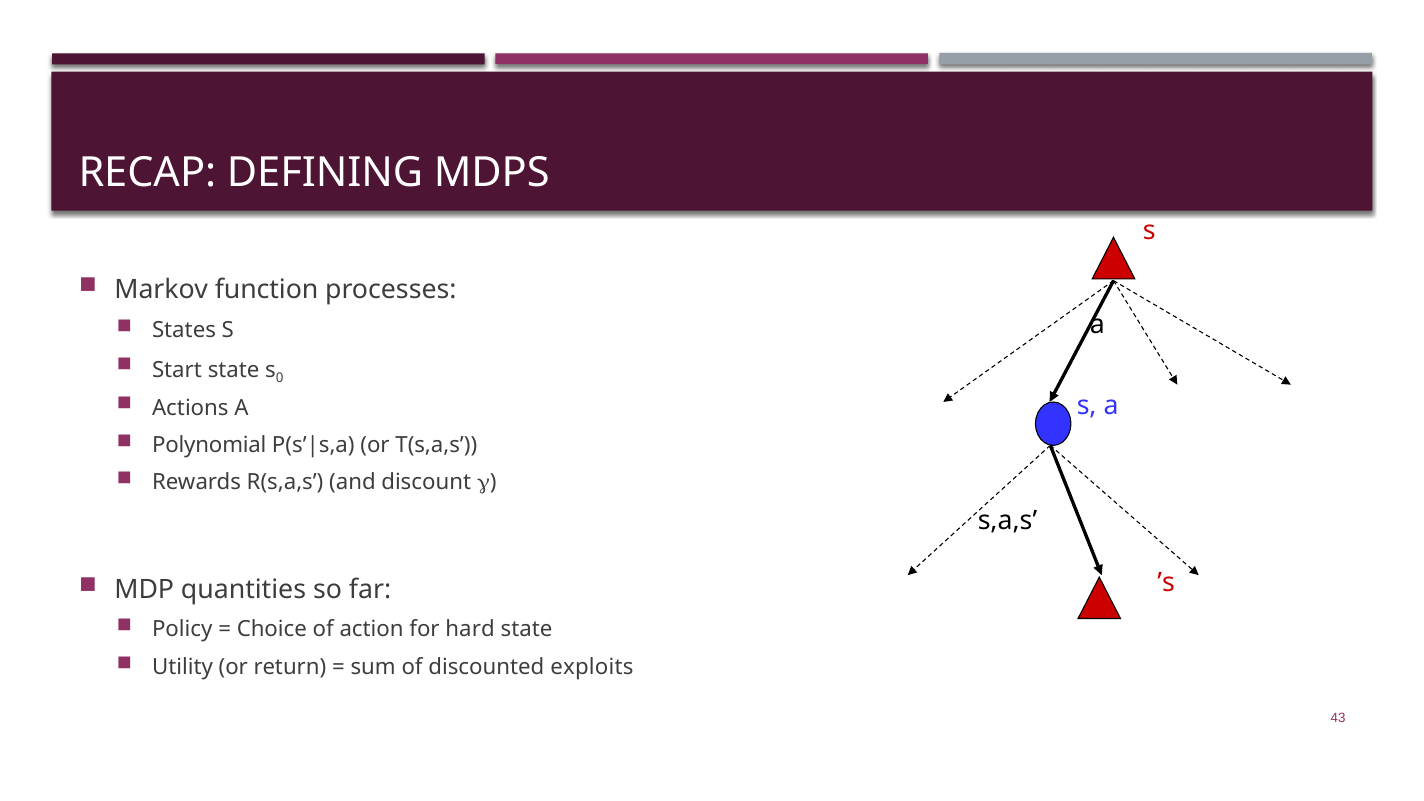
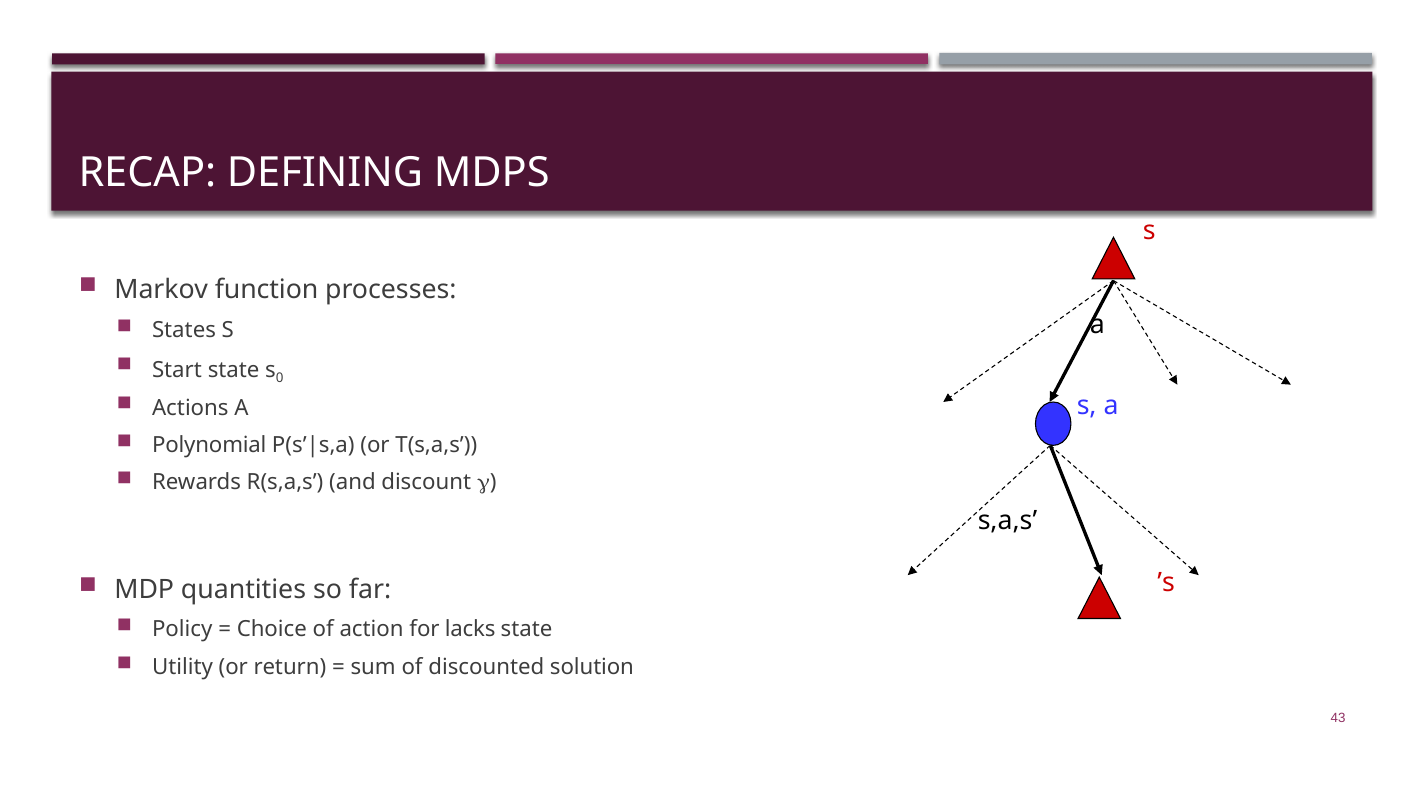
hard: hard -> lacks
exploits: exploits -> solution
